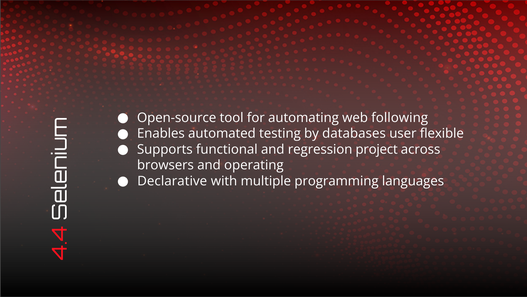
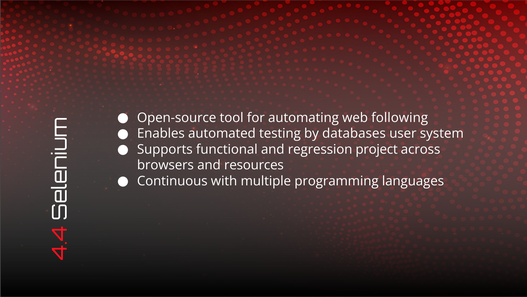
flexible: flexible -> system
operating: operating -> resources
Declarative: Declarative -> Continuous
